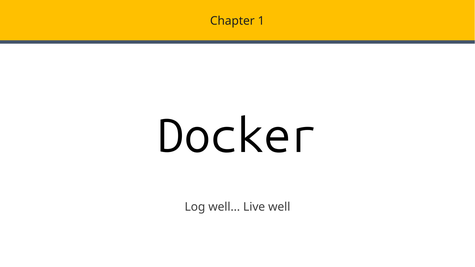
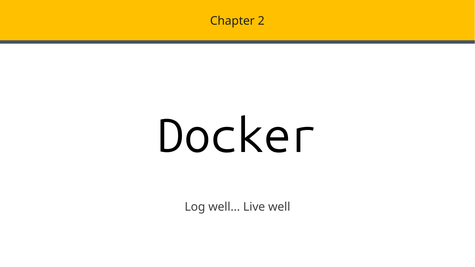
1: 1 -> 2
